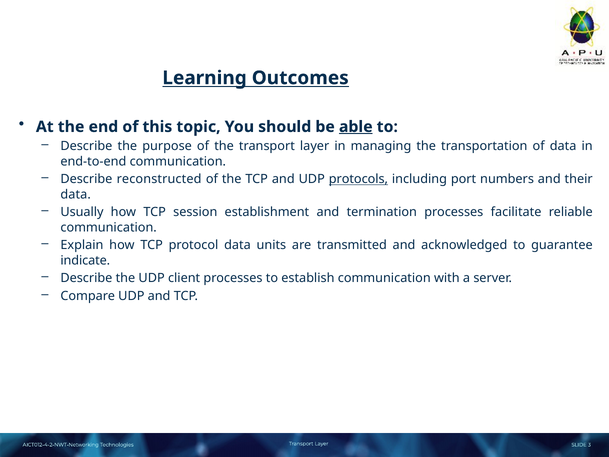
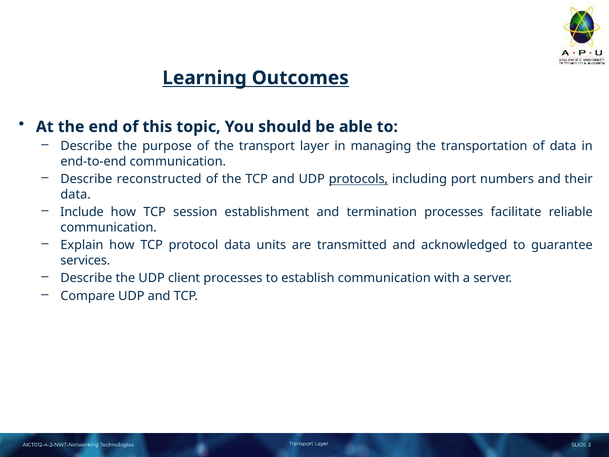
able underline: present -> none
Usually: Usually -> Include
indicate: indicate -> services
